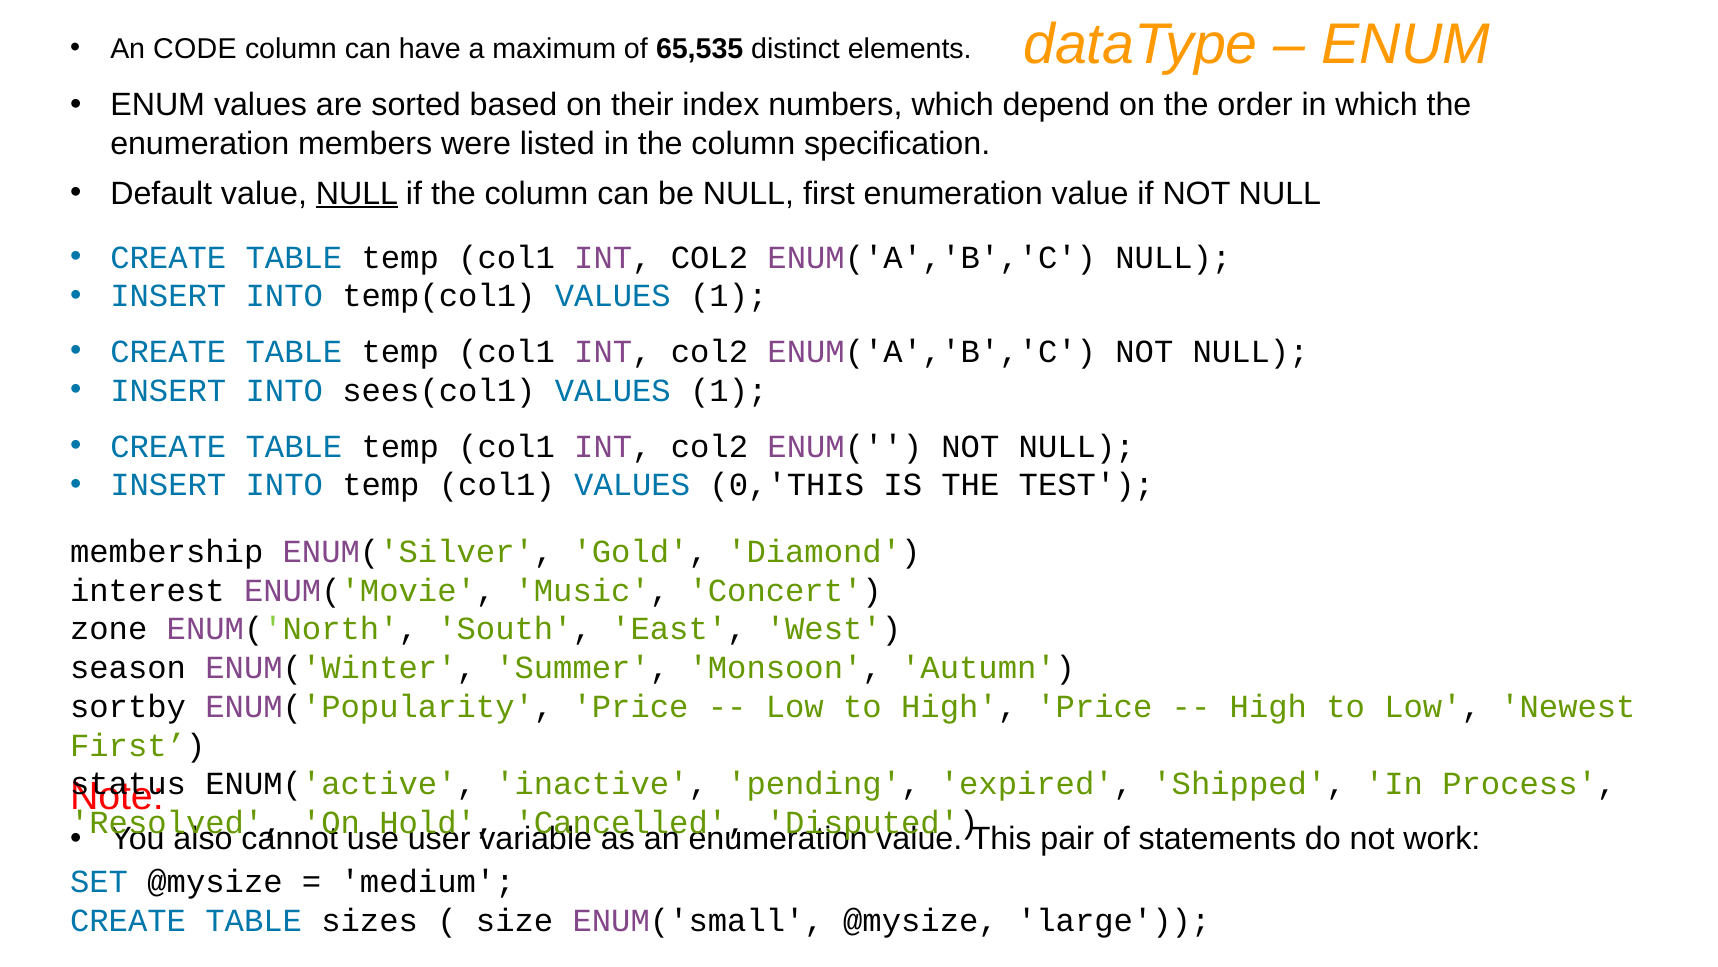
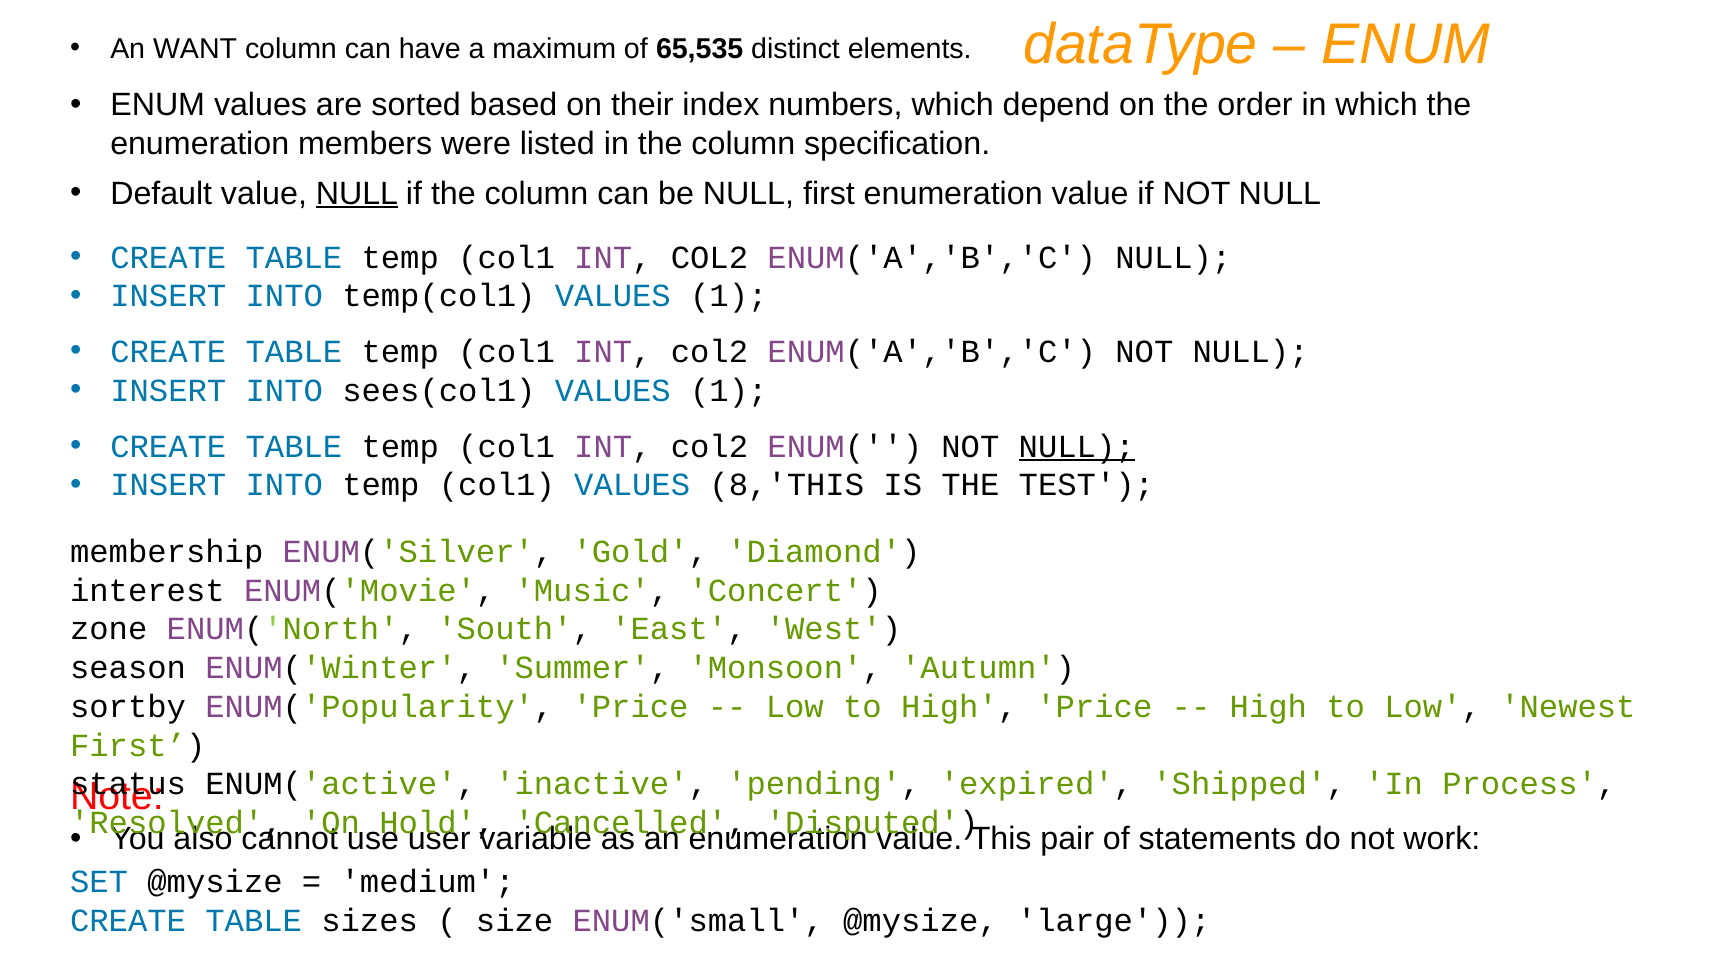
CODE: CODE -> WANT
NULL at (1077, 446) underline: none -> present
0,'THIS: 0,'THIS -> 8,'THIS
